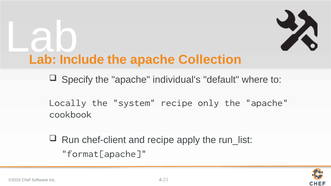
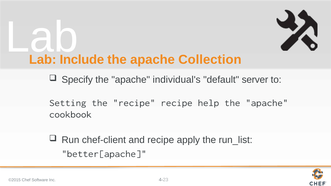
where: where -> server
Locally: Locally -> Setting
the system: system -> recipe
only: only -> help
format[apache: format[apache -> better[apache
